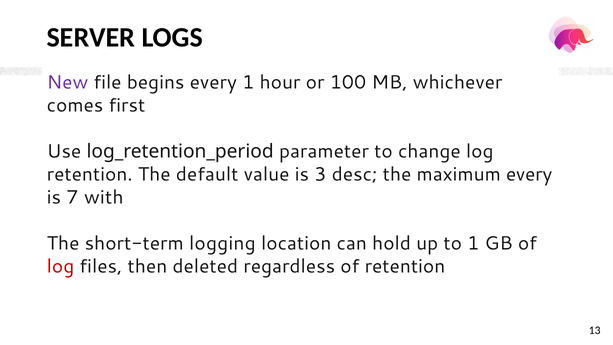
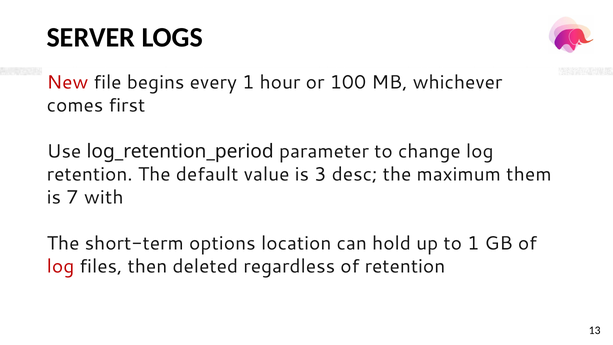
New colour: purple -> red
maximum every: every -> them
logging: logging -> options
